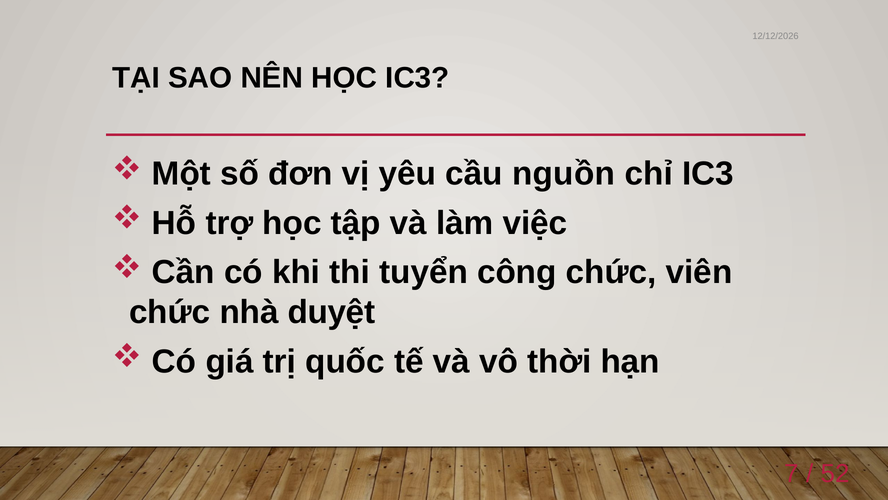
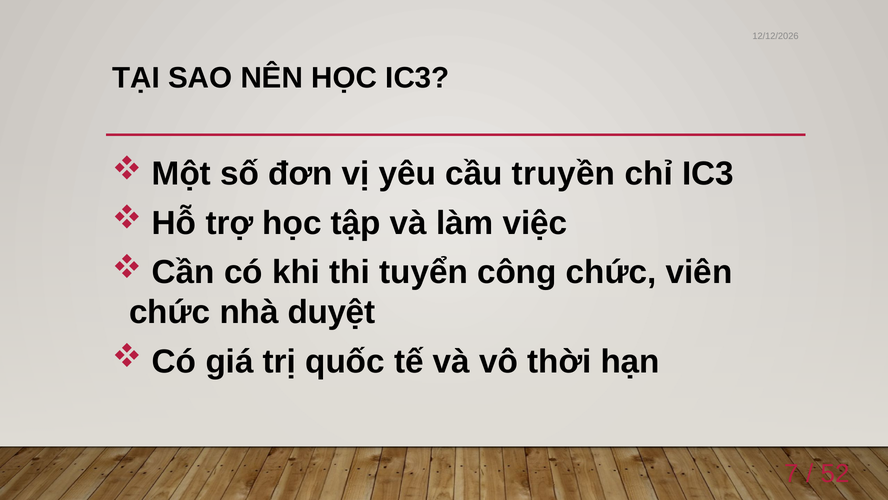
nguồn: nguồn -> truyền
